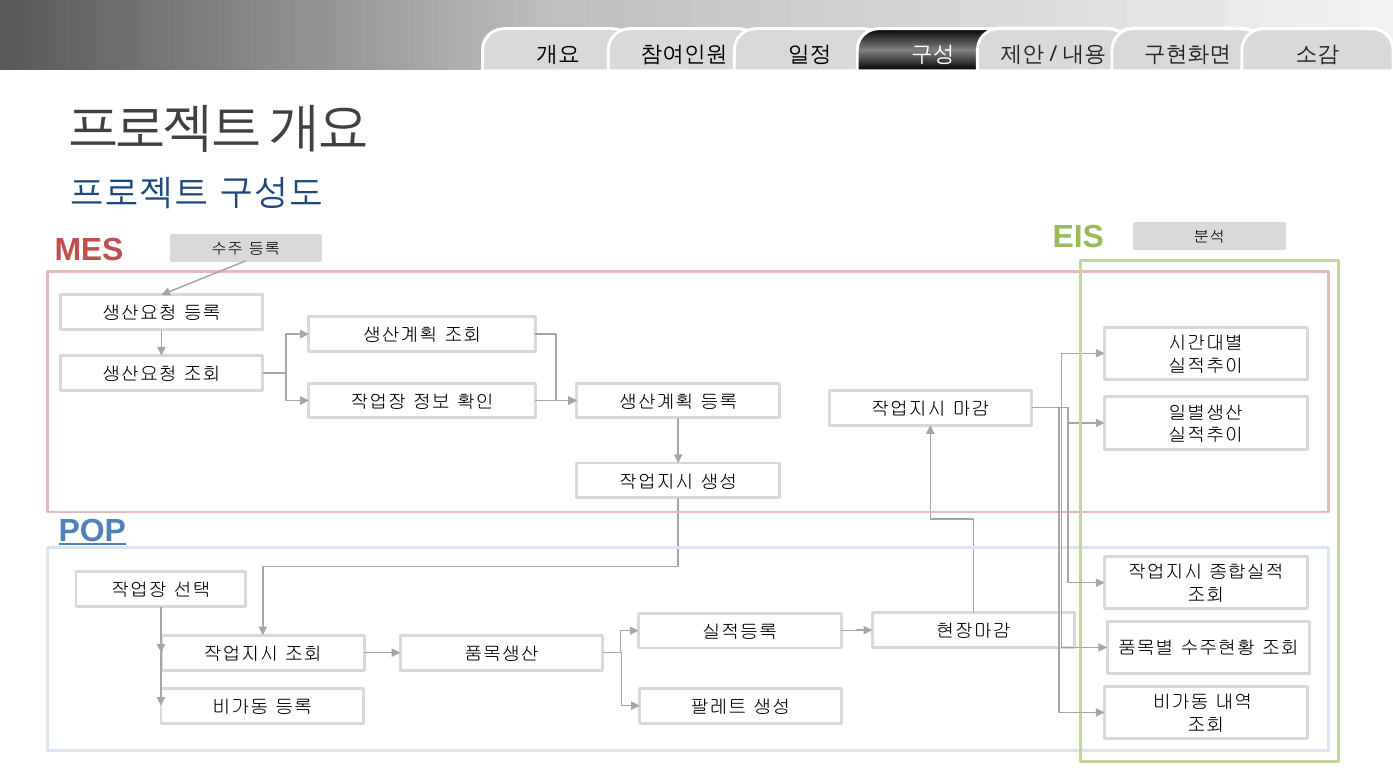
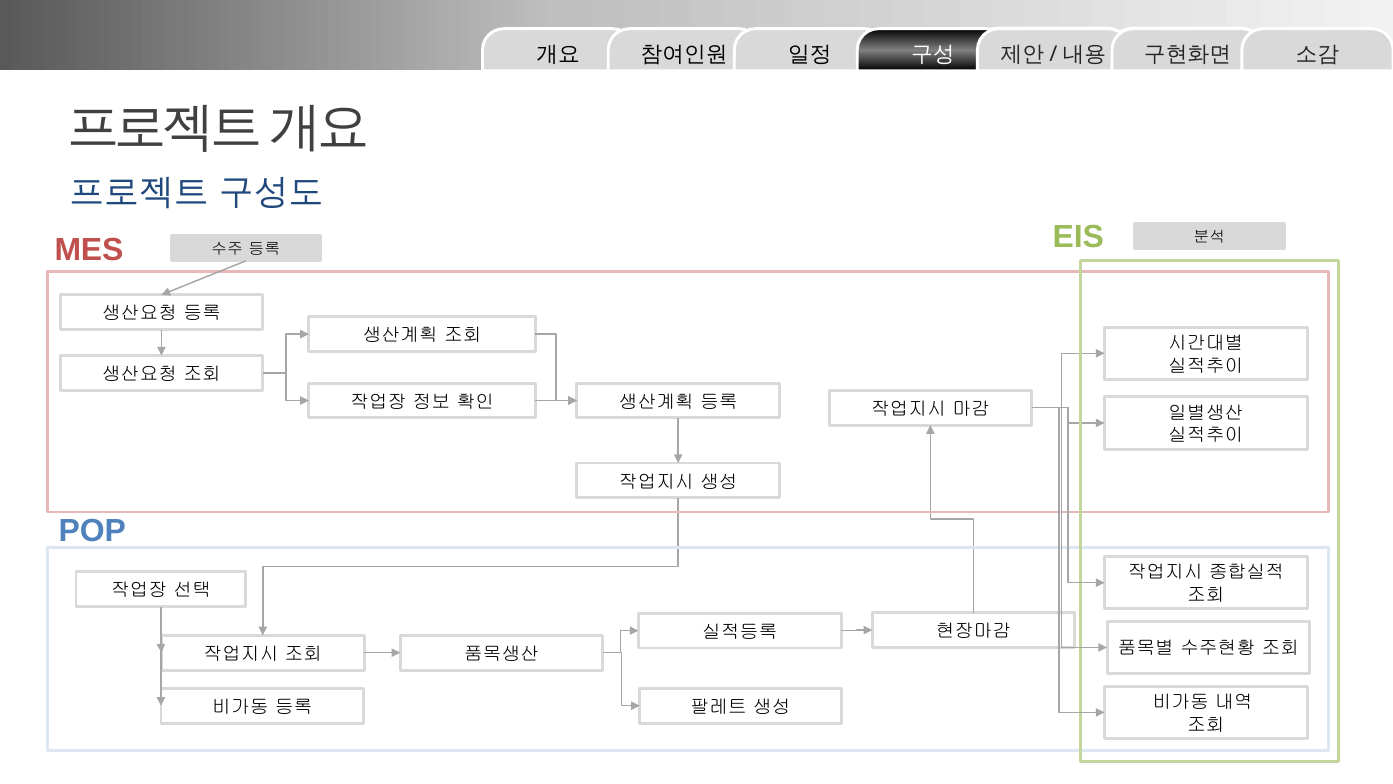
POP underline: present -> none
